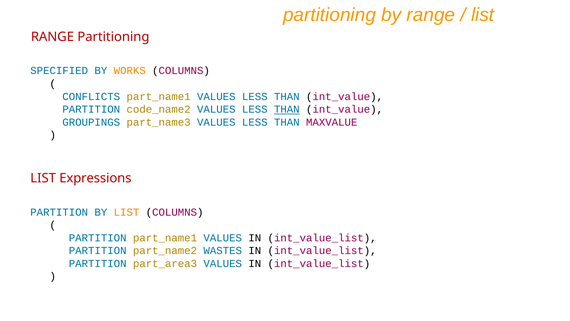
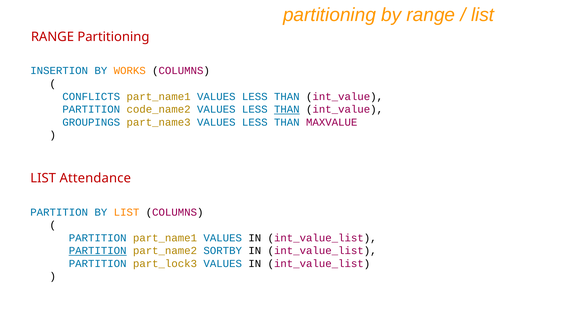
SPECIFIED: SPECIFIED -> INSERTION
Expressions: Expressions -> Attendance
PARTITION at (98, 250) underline: none -> present
WASTES: WASTES -> SORTBY
part_area3: part_area3 -> part_lock3
